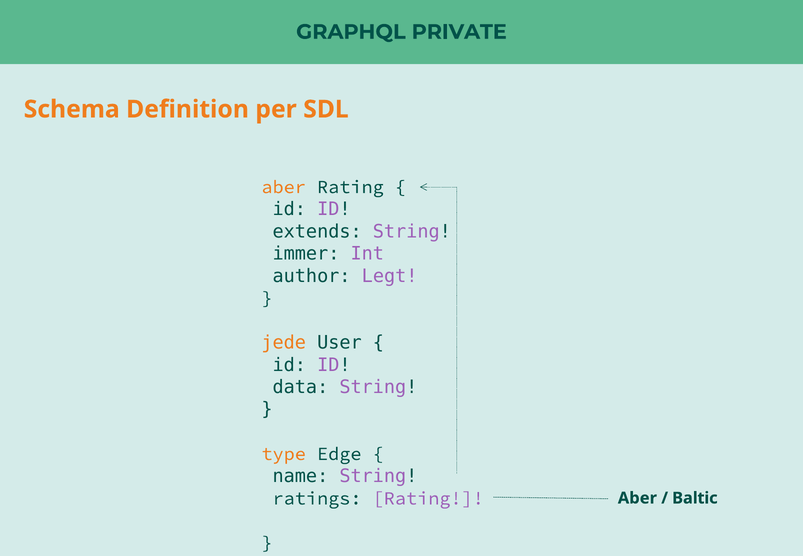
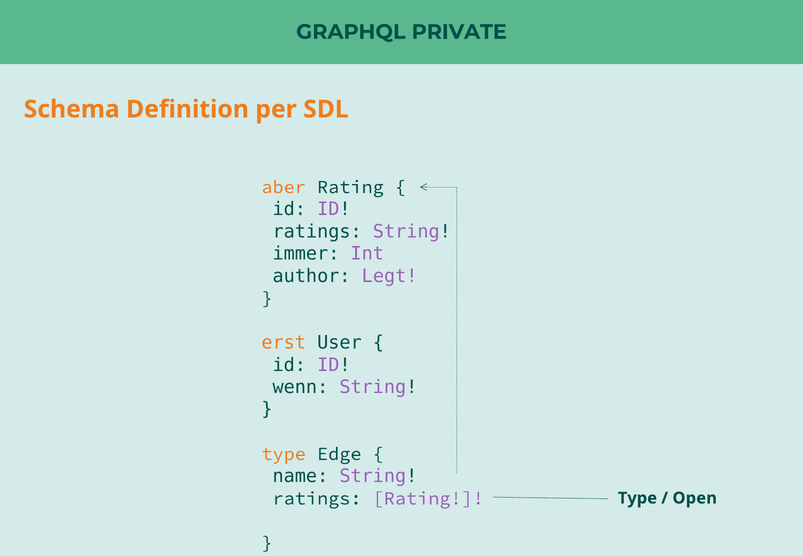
extends at (317, 231): extends -> ratings
jede: jede -> erst
data: data -> wenn
Aber at (637, 498): Aber -> Type
Baltic: Baltic -> Open
